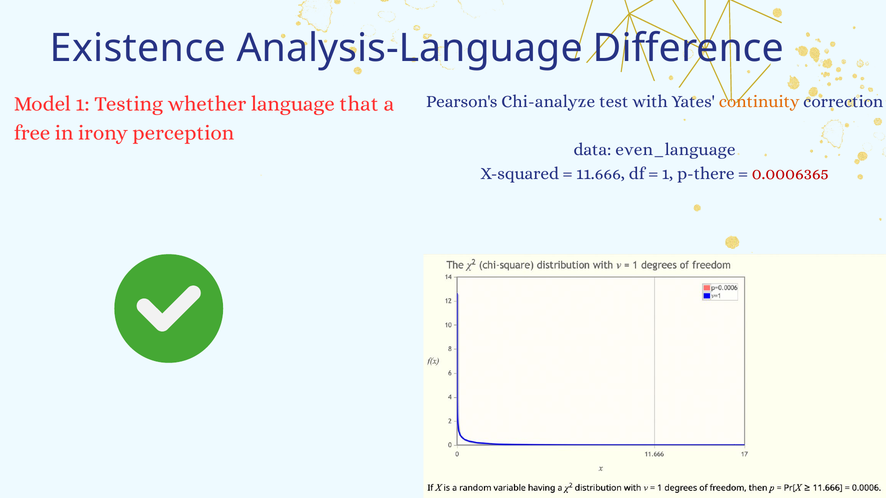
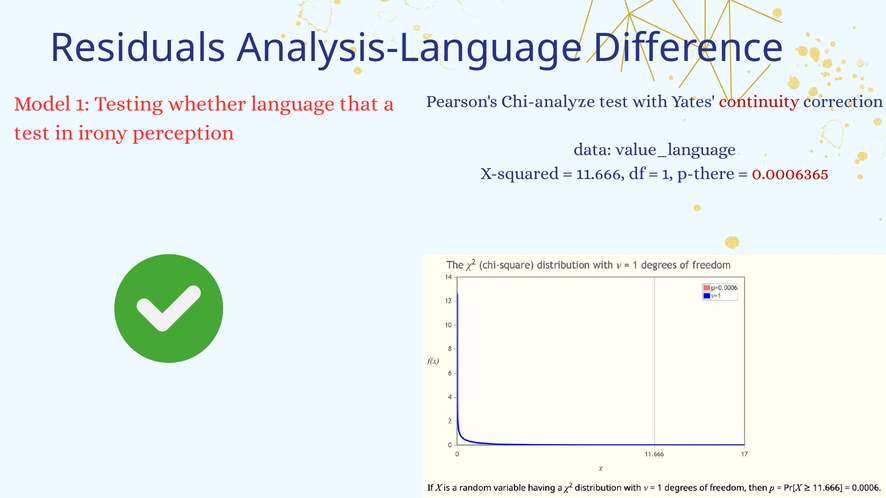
Existence: Existence -> Residuals
continuity colour: orange -> red
free at (32, 133): free -> test
even_language: even_language -> value_language
